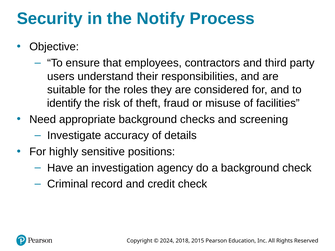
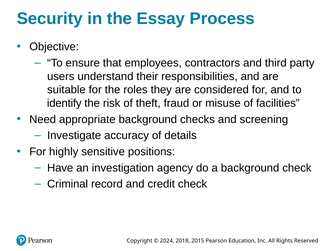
Notify: Notify -> Essay
